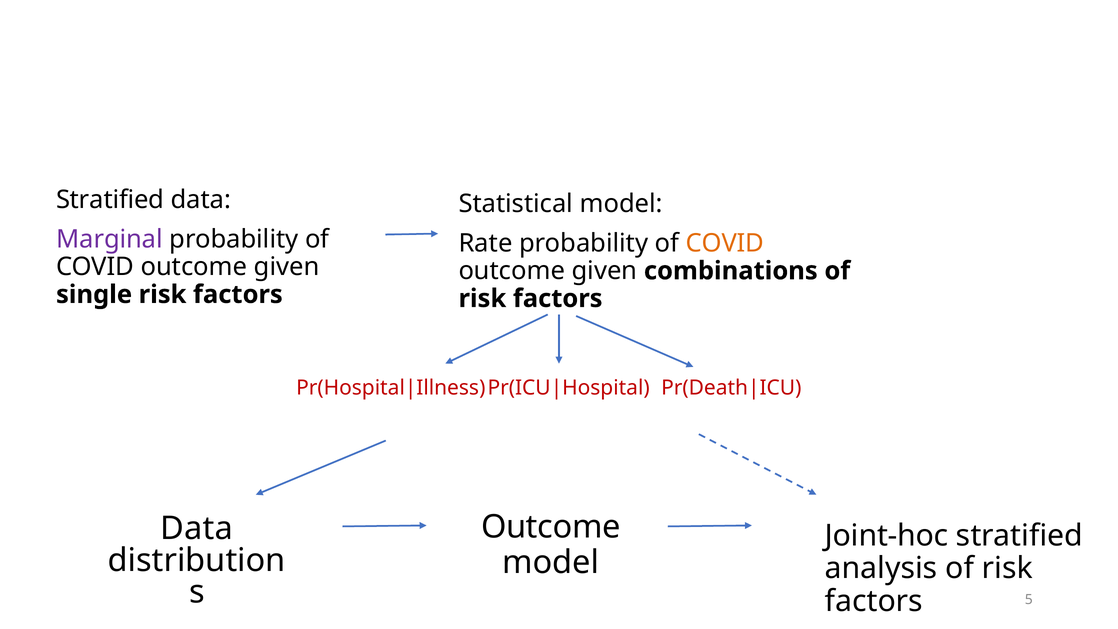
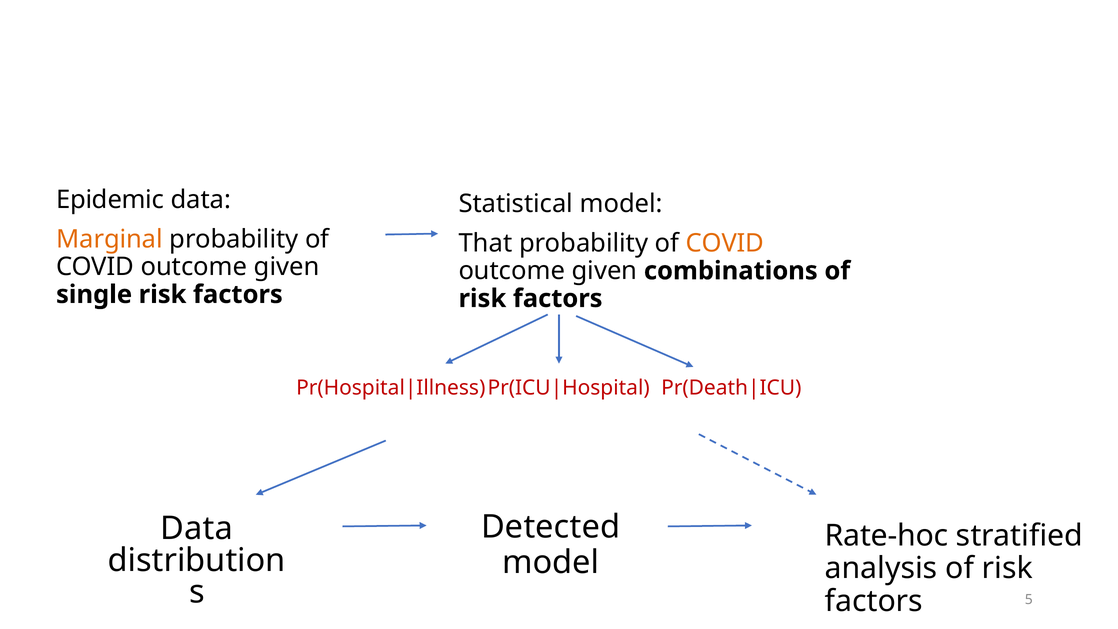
Stratified at (110, 200): Stratified -> Epidemic
Marginal colour: purple -> orange
Rate: Rate -> That
Outcome at (551, 527): Outcome -> Detected
Joint-hoc: Joint-hoc -> Rate-hoc
